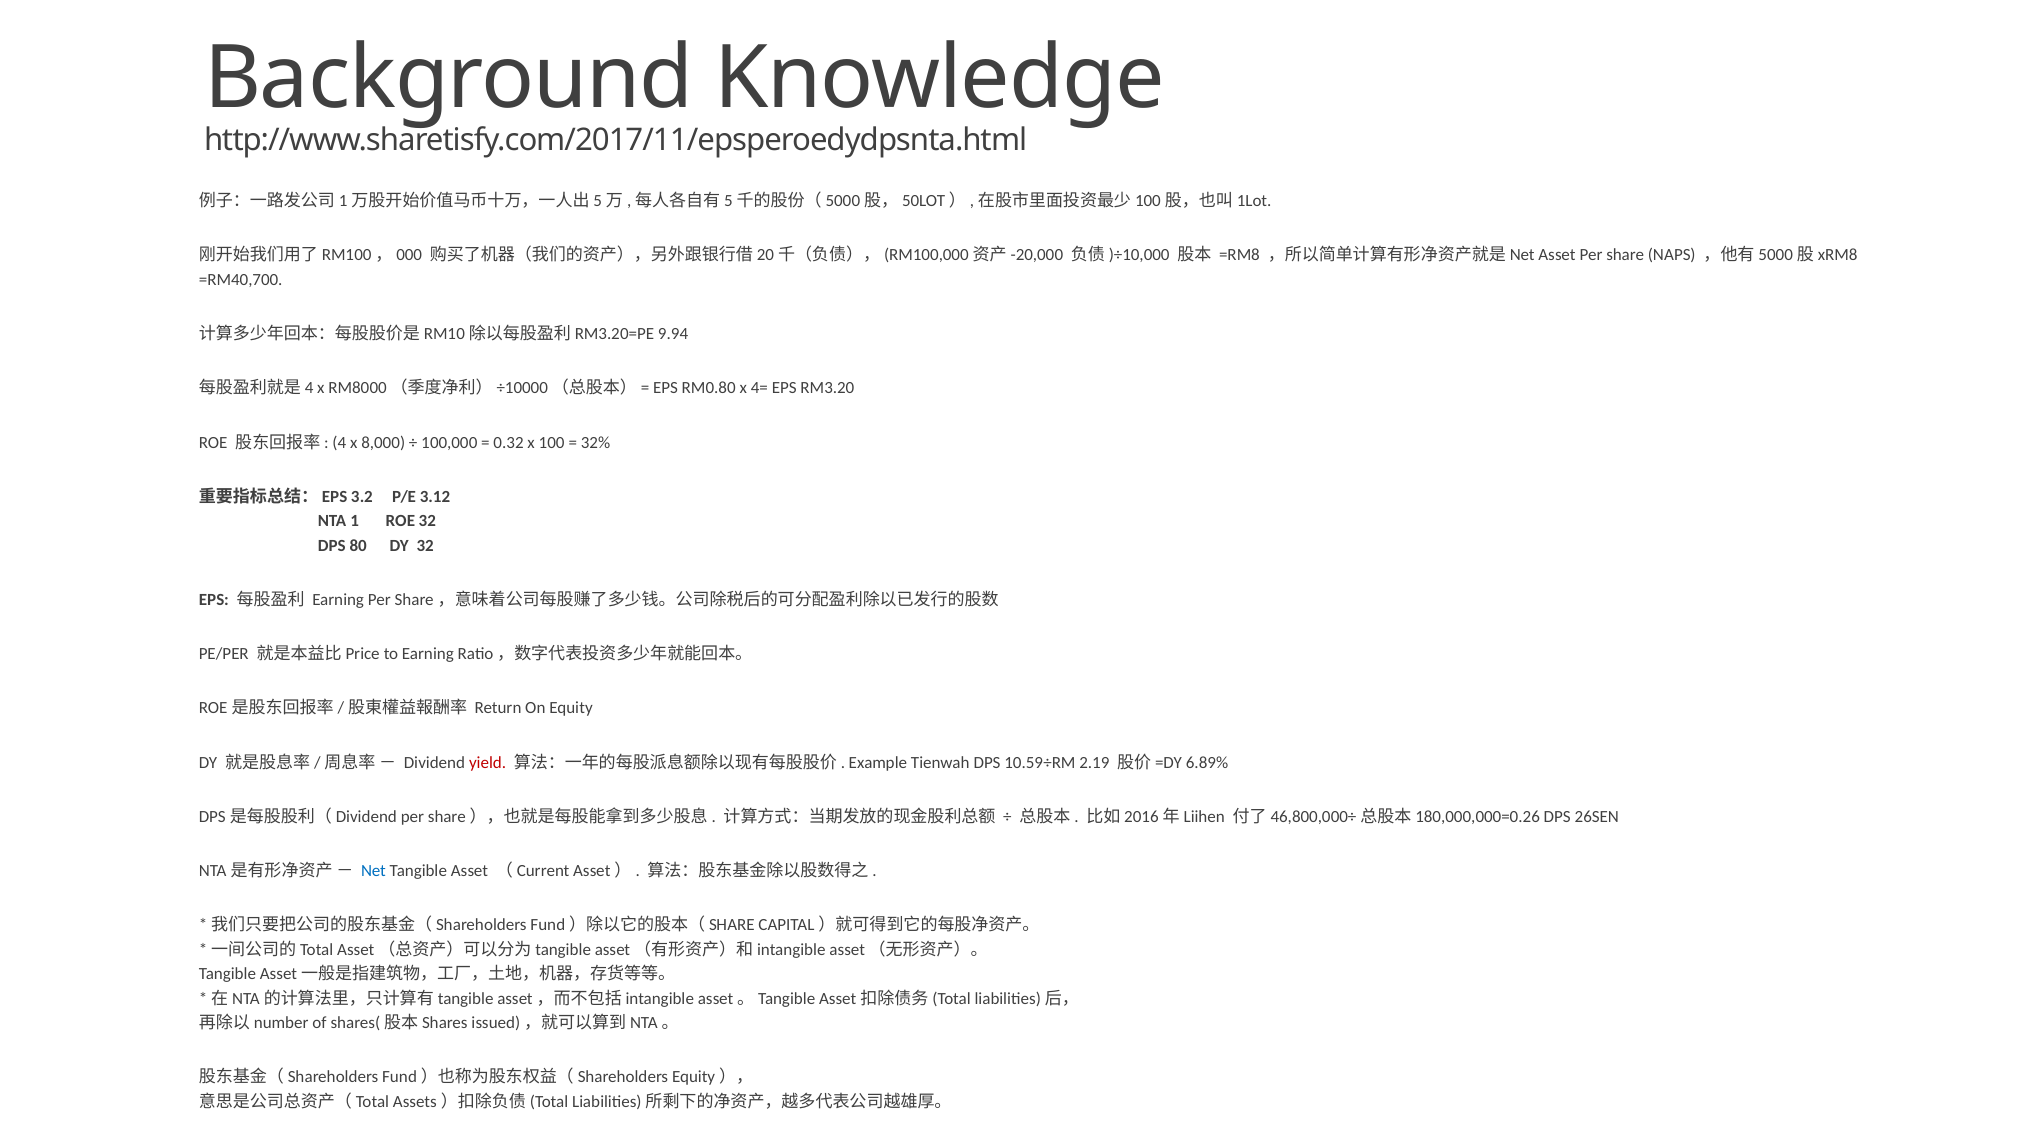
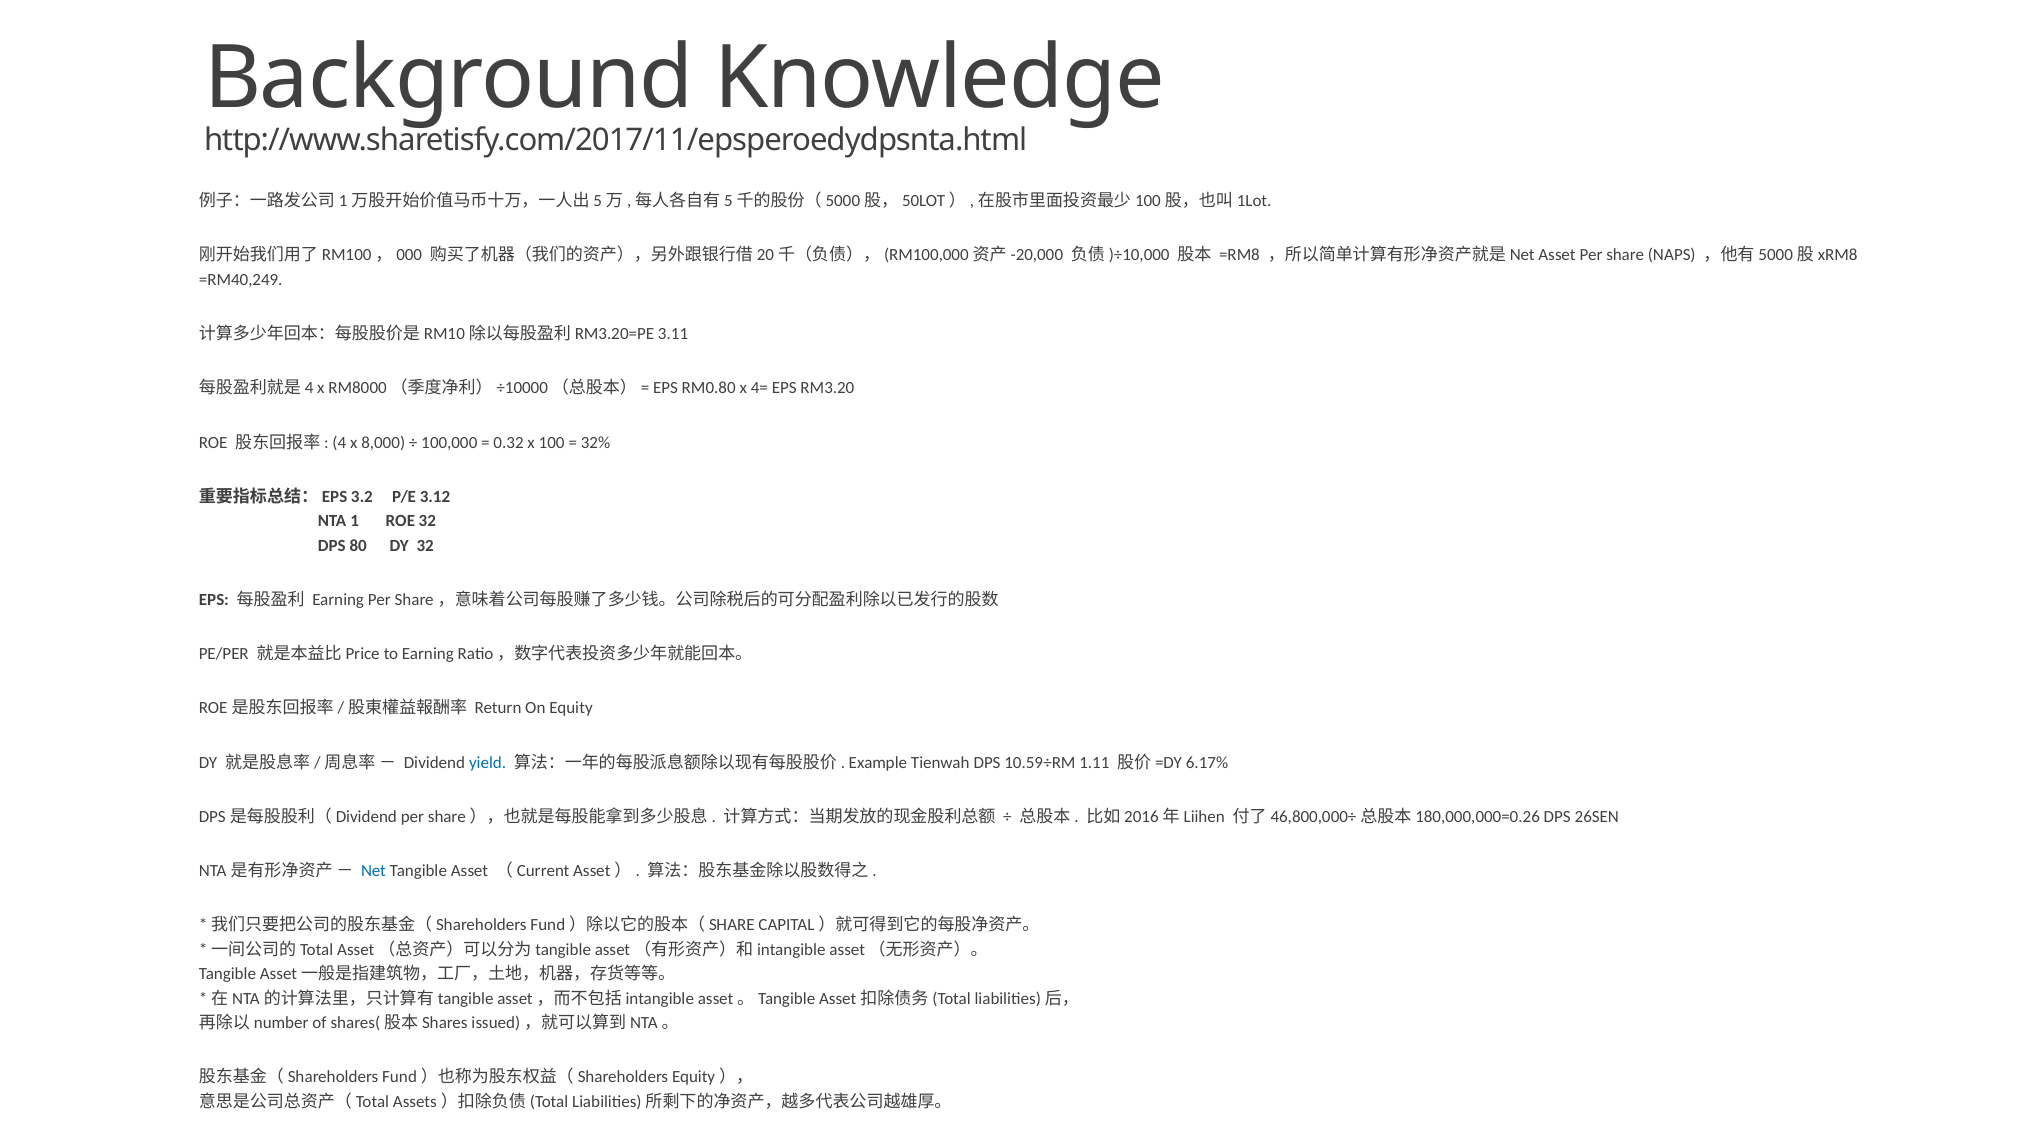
=RM40,700: =RM40,700 -> =RM40,249
9.94: 9.94 -> 3.11
yield colour: red -> blue
2.19: 2.19 -> 1.11
6.89%: 6.89% -> 6.17%
